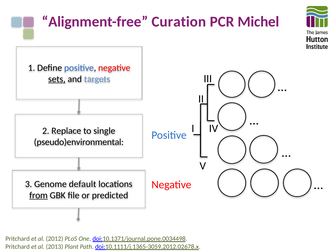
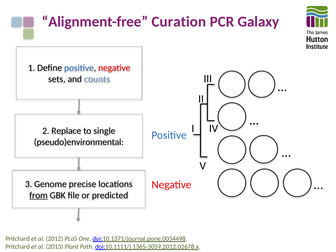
Michel: Michel -> Galaxy
sets underline: present -> none
targets: targets -> counts
default: default -> precise
